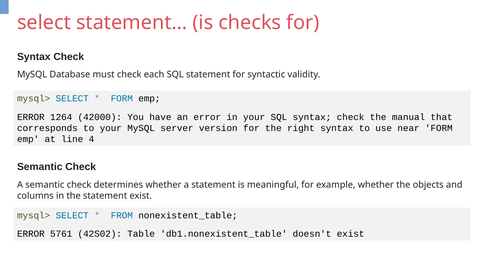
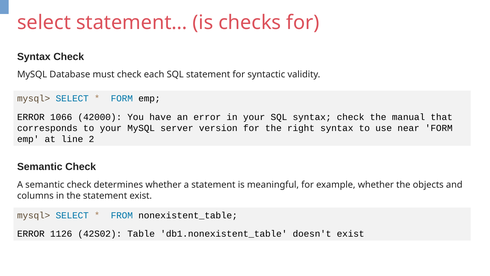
1264: 1264 -> 1066
4: 4 -> 2
5761: 5761 -> 1126
